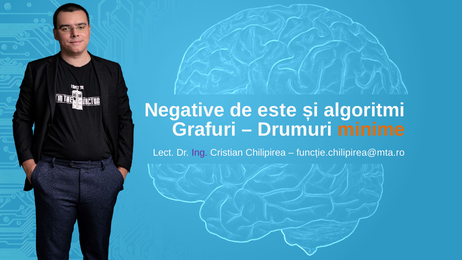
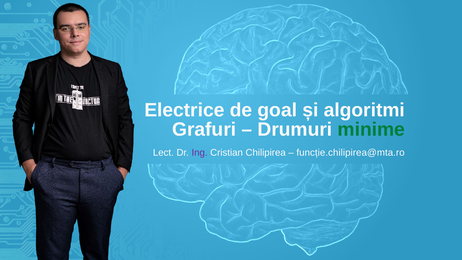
Negative: Negative -> Electrice
este: este -> goal
minime colour: orange -> green
